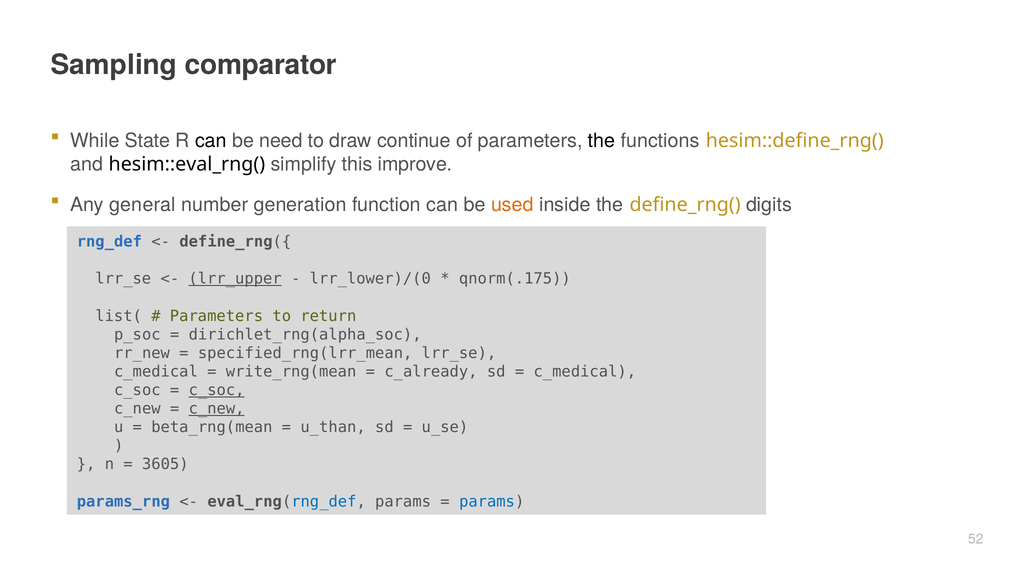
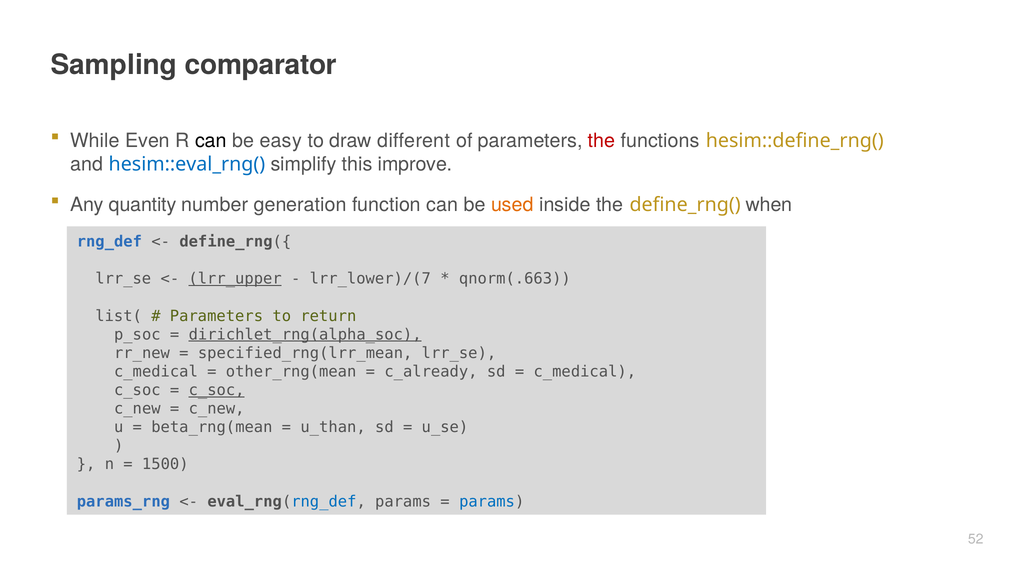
State: State -> Even
need: need -> easy
continue: continue -> different
the at (602, 140) colour: black -> red
hesim::eval_rng( colour: black -> blue
general: general -> quantity
digits: digits -> when
lrr_lower)/(0: lrr_lower)/(0 -> lrr_lower)/(7
qnorm(.175: qnorm(.175 -> qnorm(.663
dirichlet_rng(alpha_soc underline: none -> present
write_rng(mean: write_rng(mean -> other_rng(mean
c_new at (217, 408) underline: present -> none
3605: 3605 -> 1500
